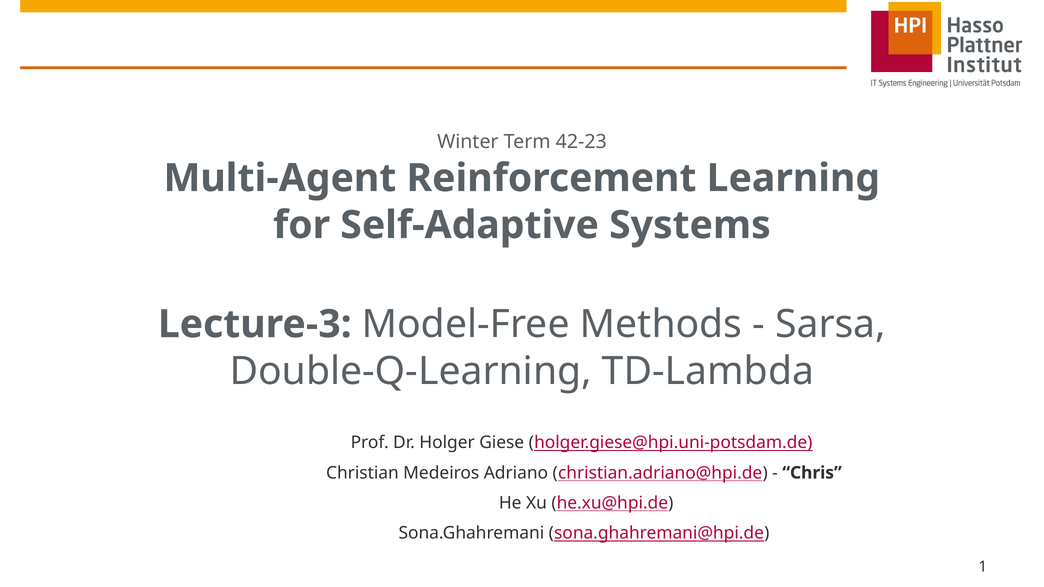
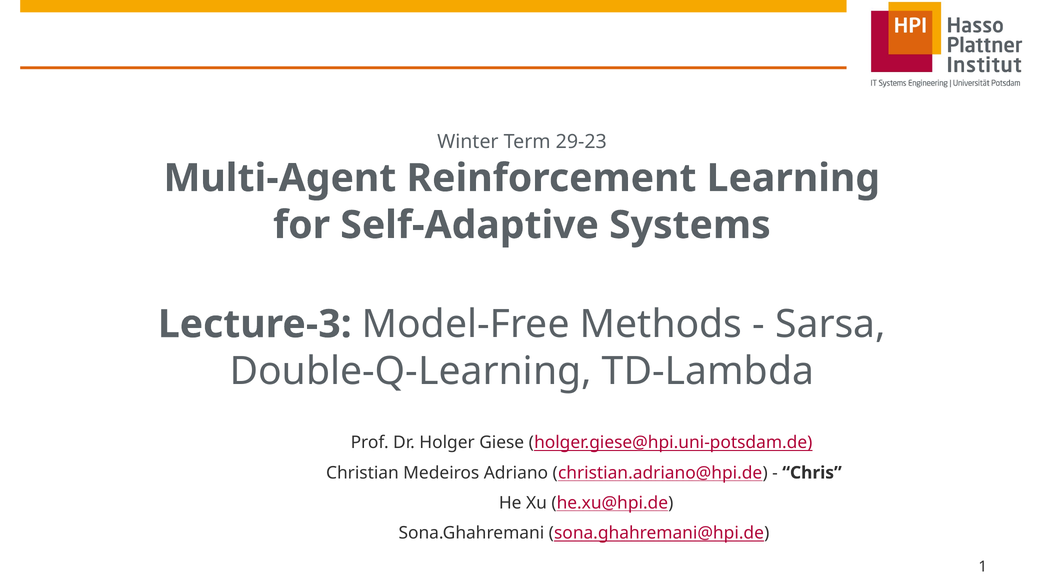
42-23: 42-23 -> 29-23
